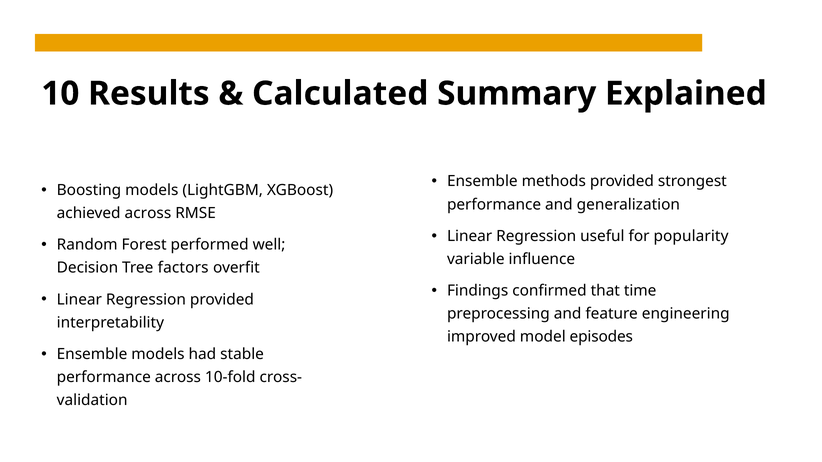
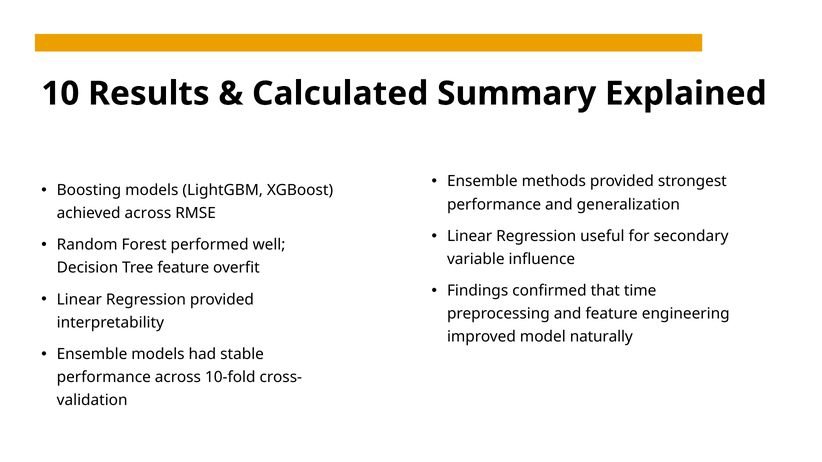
popularity: popularity -> secondary
Tree factors: factors -> feature
episodes: episodes -> naturally
